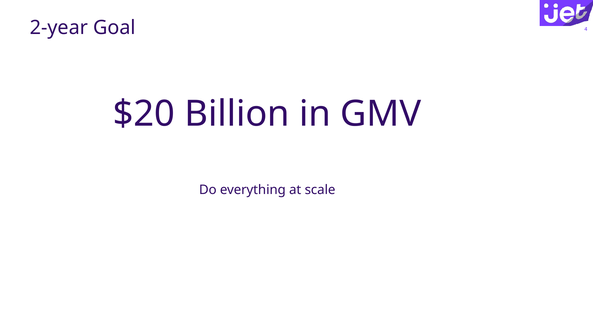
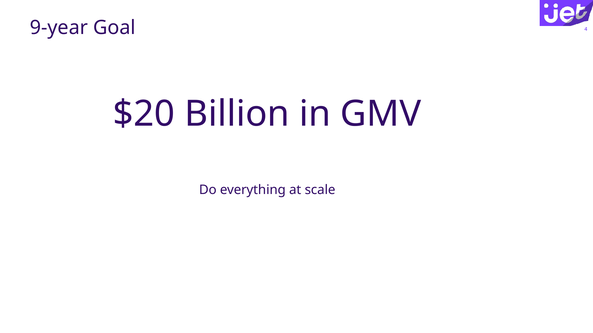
2-year: 2-year -> 9-year
